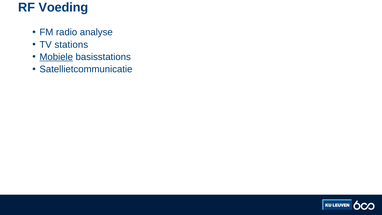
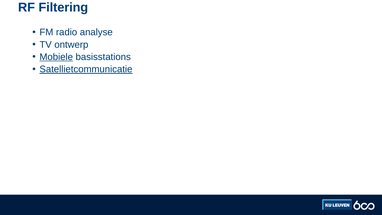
Voeding: Voeding -> Filtering
stations: stations -> ontwerp
Satellietcommunicatie underline: none -> present
